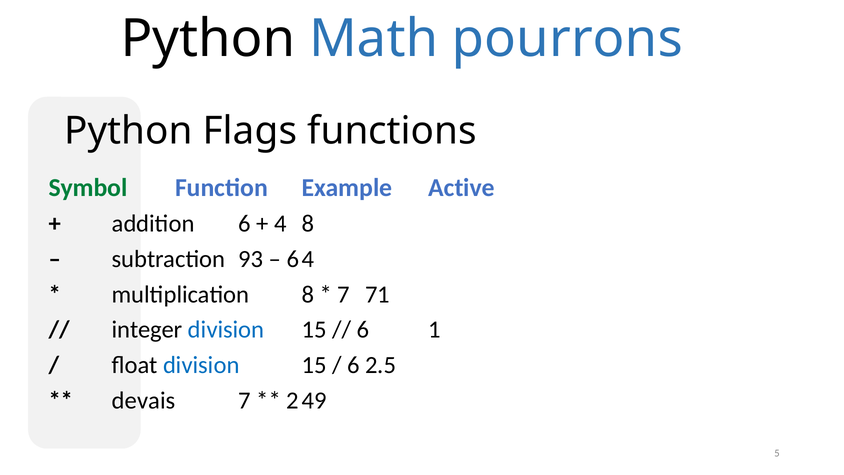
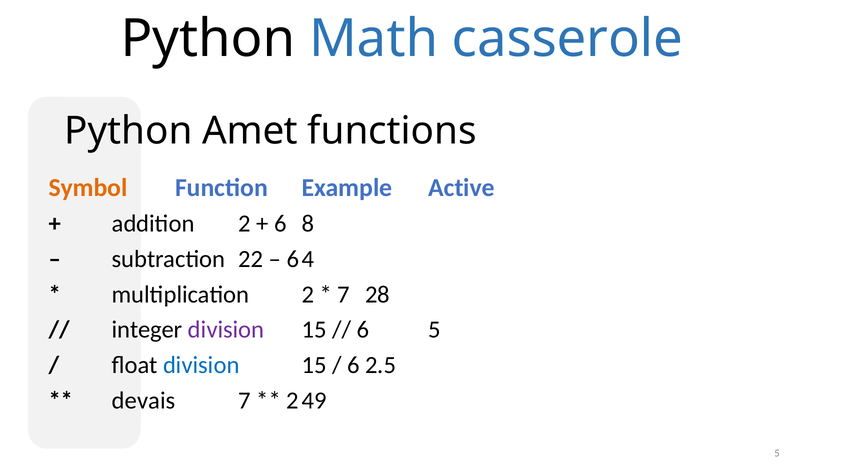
pourrons: pourrons -> casserole
Flags: Flags -> Amet
Symbol colour: green -> orange
addition 6: 6 -> 2
4 at (280, 224): 4 -> 6
93: 93 -> 22
multiplication 8: 8 -> 2
71: 71 -> 28
division at (226, 330) colour: blue -> purple
6 1: 1 -> 5
